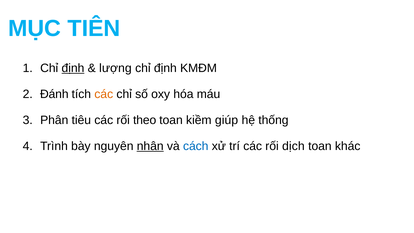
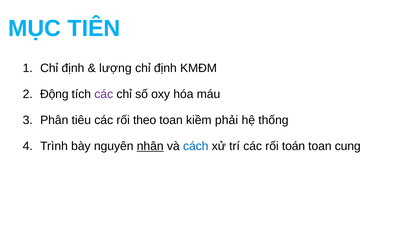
định at (73, 68) underline: present -> none
Đánh: Đánh -> Động
các at (104, 94) colour: orange -> purple
giúp: giúp -> phải
dịch: dịch -> toán
khác: khác -> cung
